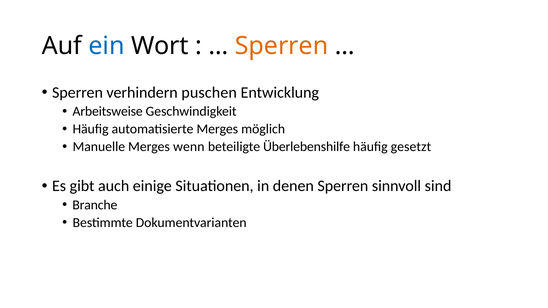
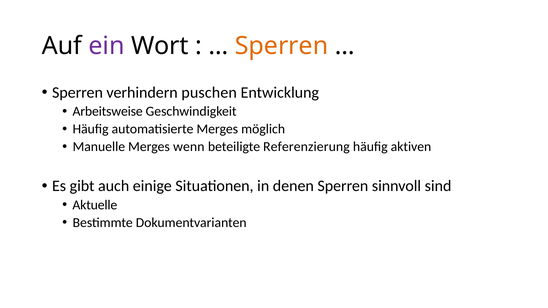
ein colour: blue -> purple
Überlebenshilfe: Überlebenshilfe -> Referenzierung
gesetzt: gesetzt -> aktiven
Branche: Branche -> Aktuelle
